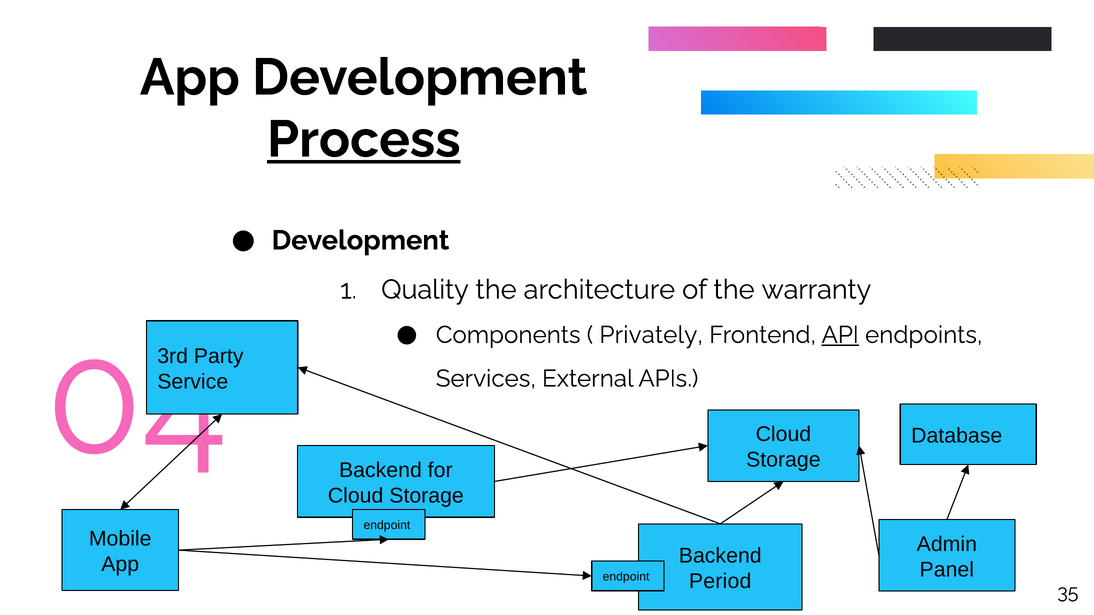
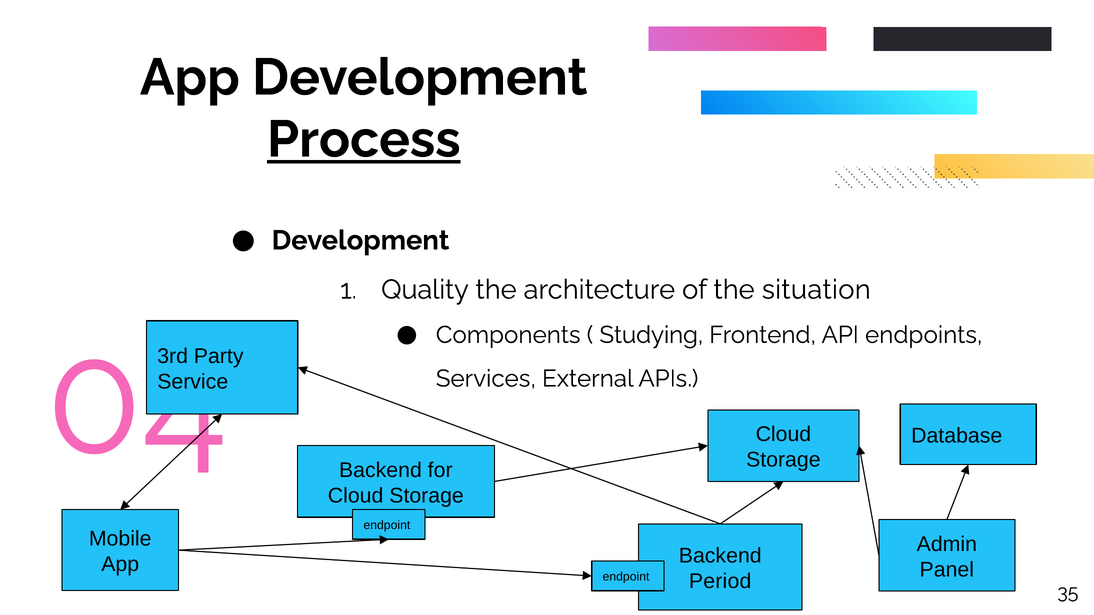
warranty: warranty -> situation
Privately: Privately -> Studying
API underline: present -> none
